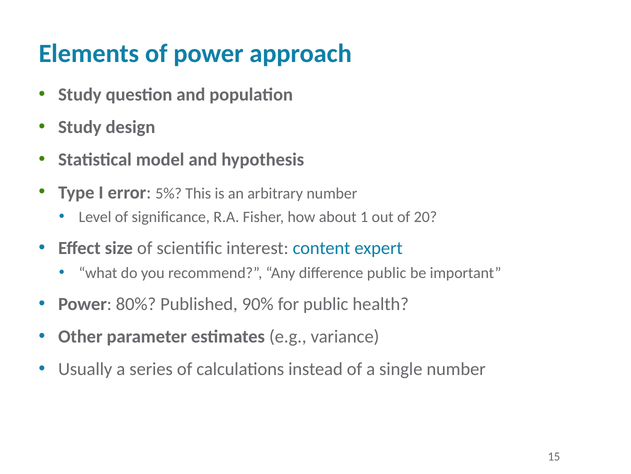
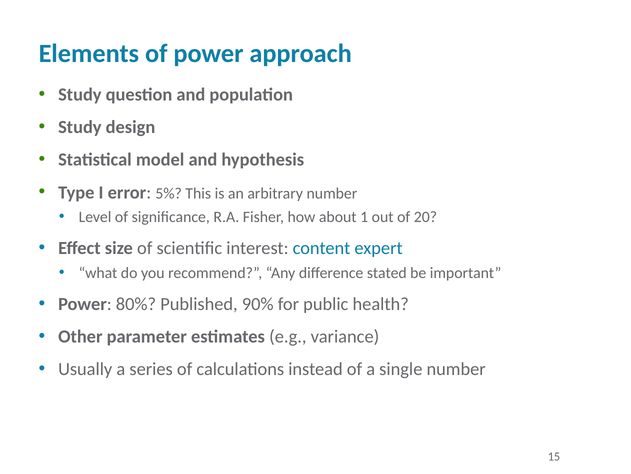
difference public: public -> stated
